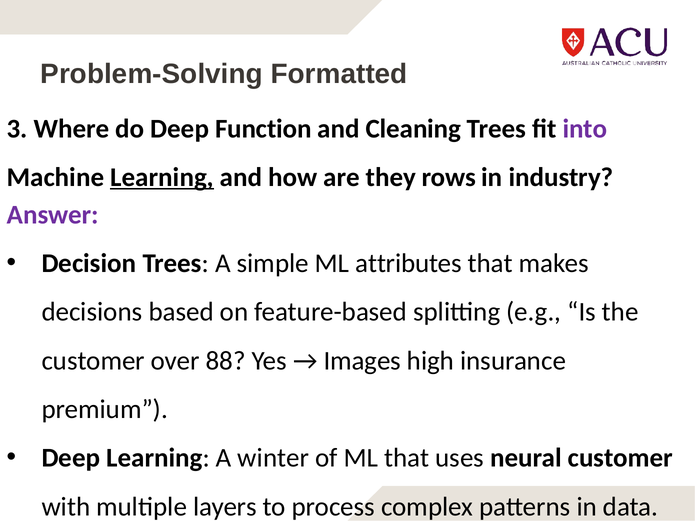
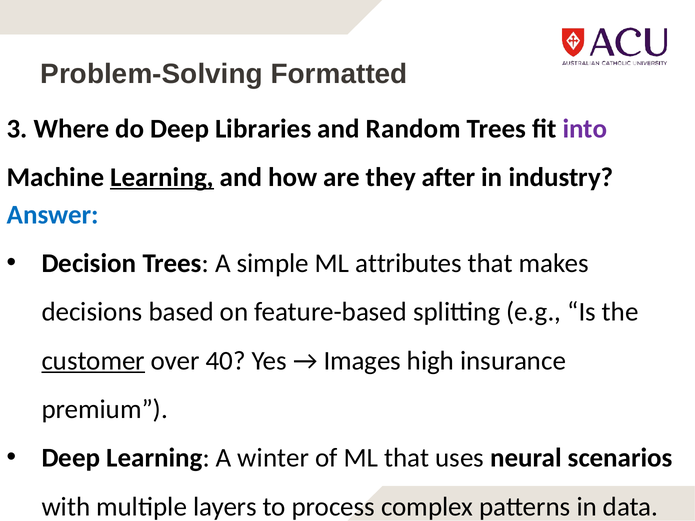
Function: Function -> Libraries
Cleaning: Cleaning -> Random
rows: rows -> after
Answer colour: purple -> blue
customer at (93, 361) underline: none -> present
88: 88 -> 40
neural customer: customer -> scenarios
